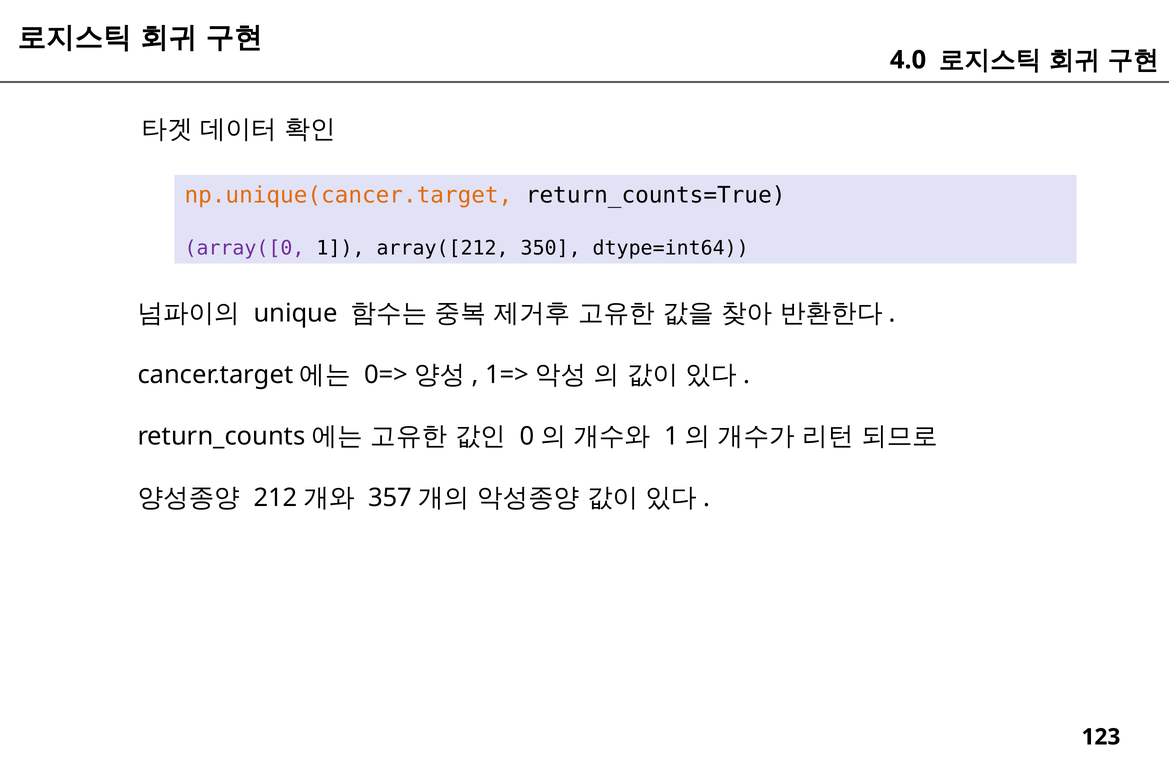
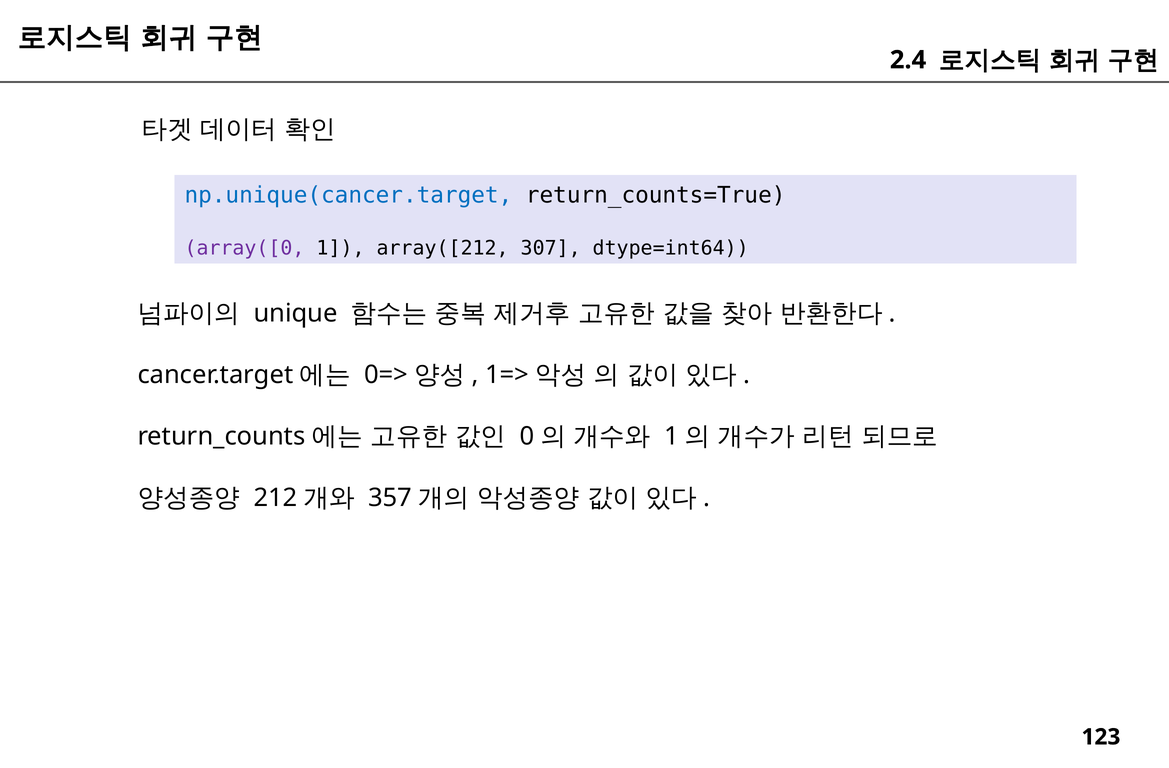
4.0: 4.0 -> 2.4
np.unique(cancer.target colour: orange -> blue
350: 350 -> 307
